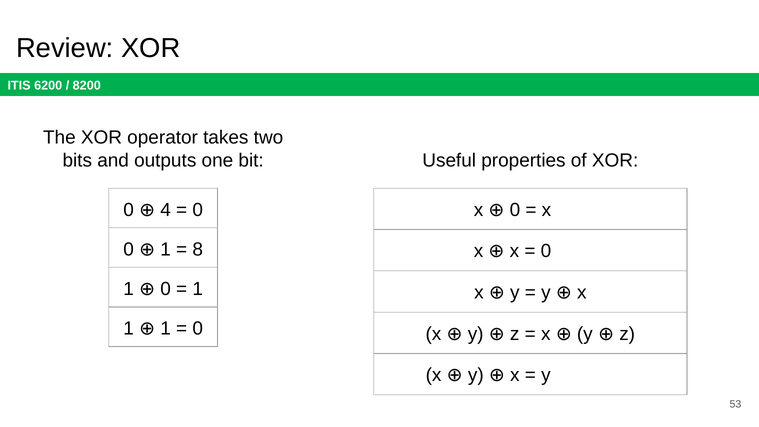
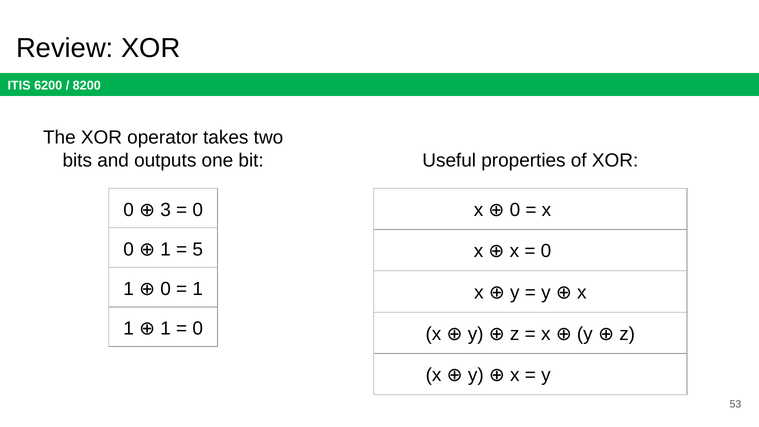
4: 4 -> 3
8: 8 -> 5
